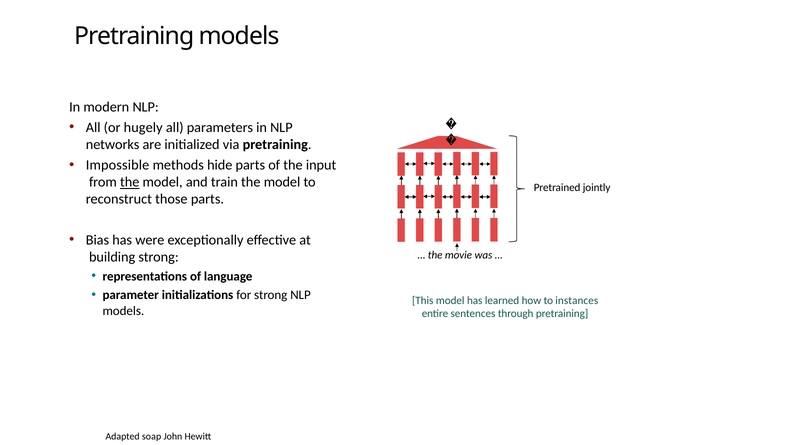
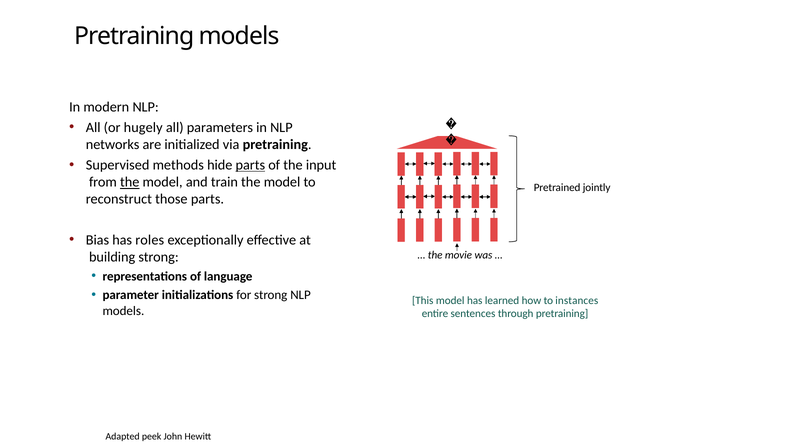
Impossible: Impossible -> Supervised
parts at (250, 165) underline: none -> present
were: were -> roles
soap: soap -> peek
